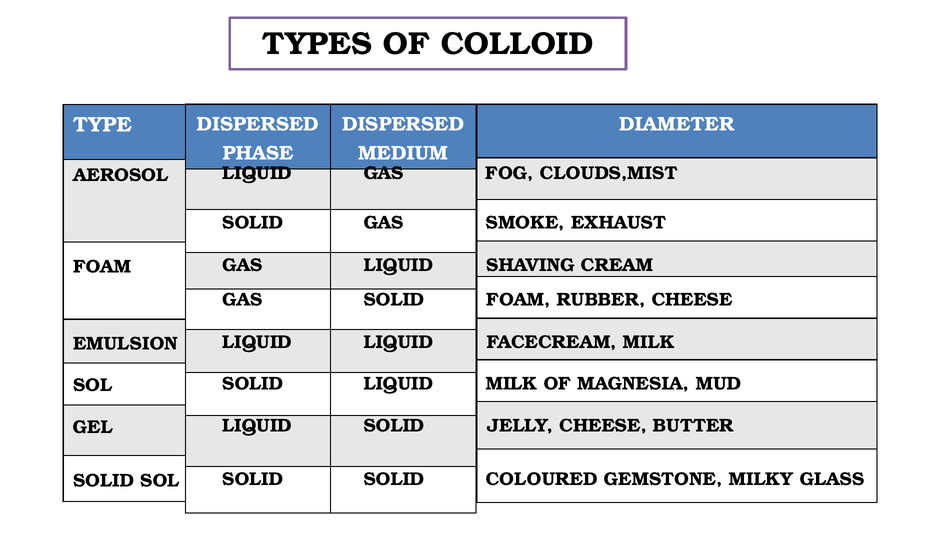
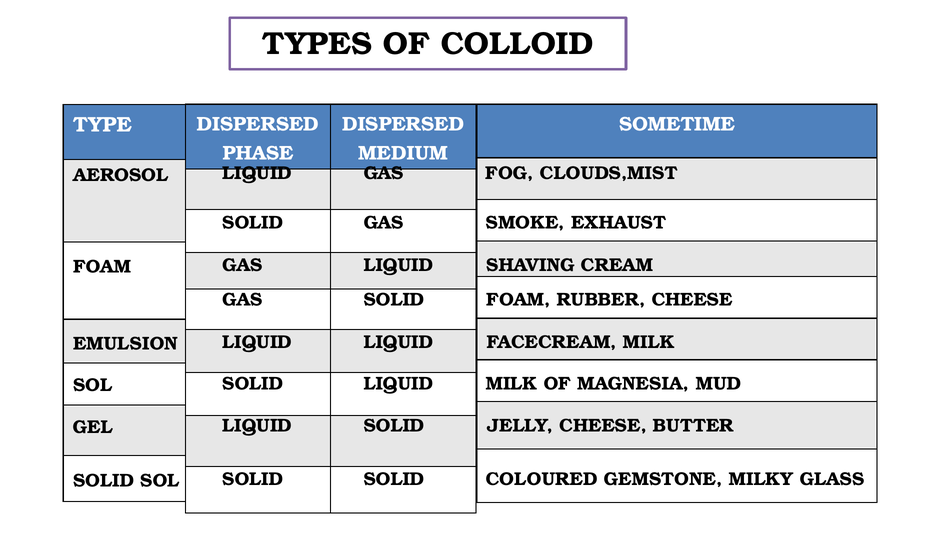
DIAMETER: DIAMETER -> SOMETIME
